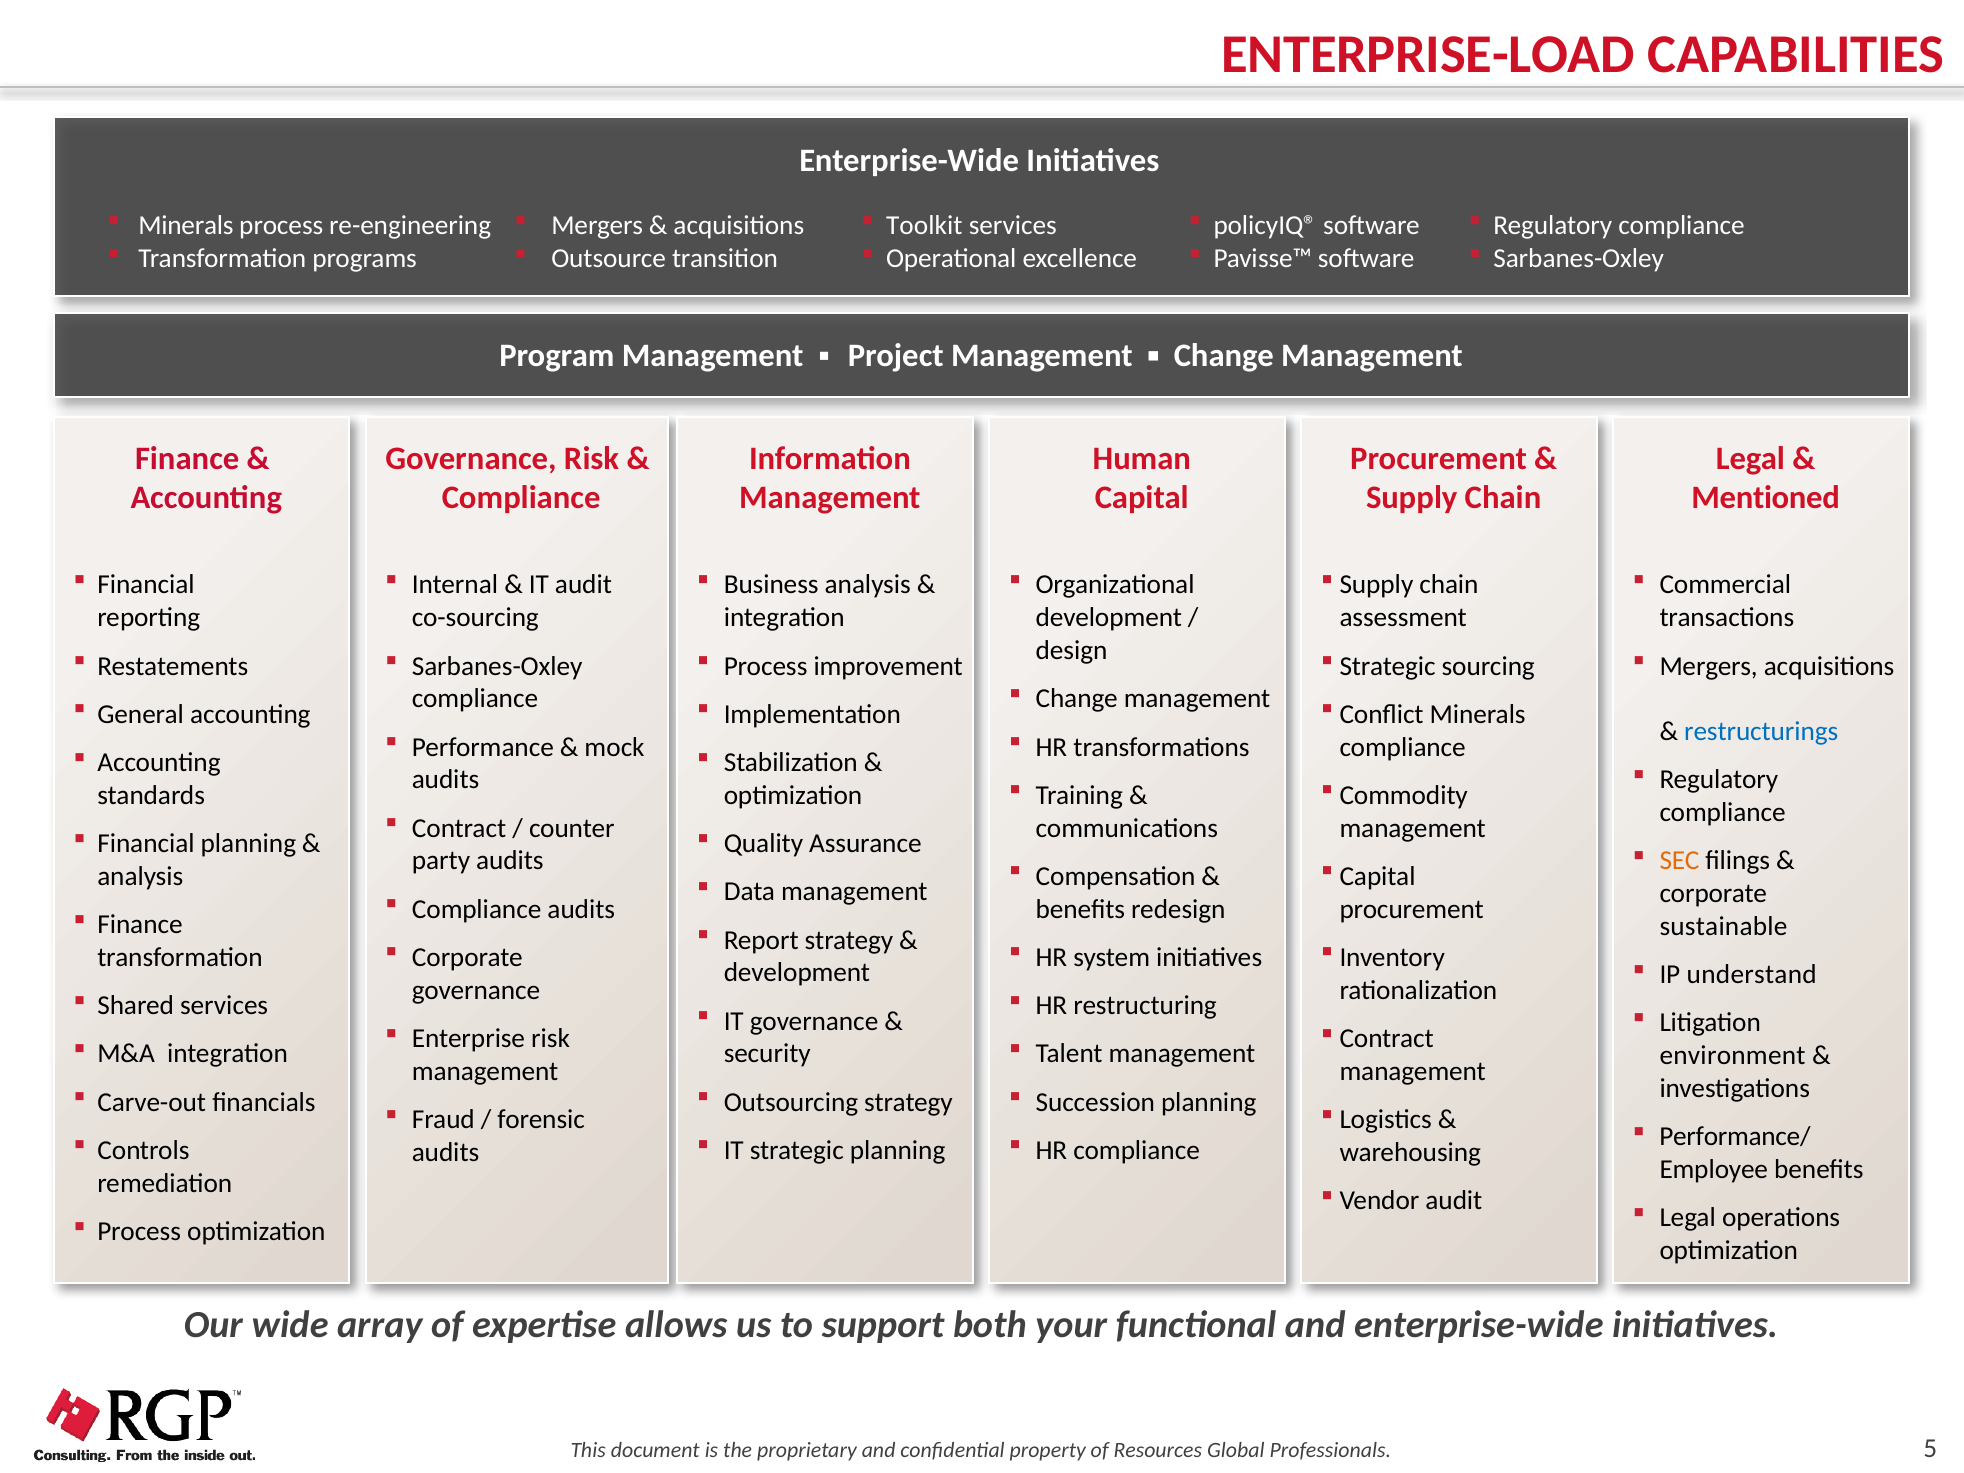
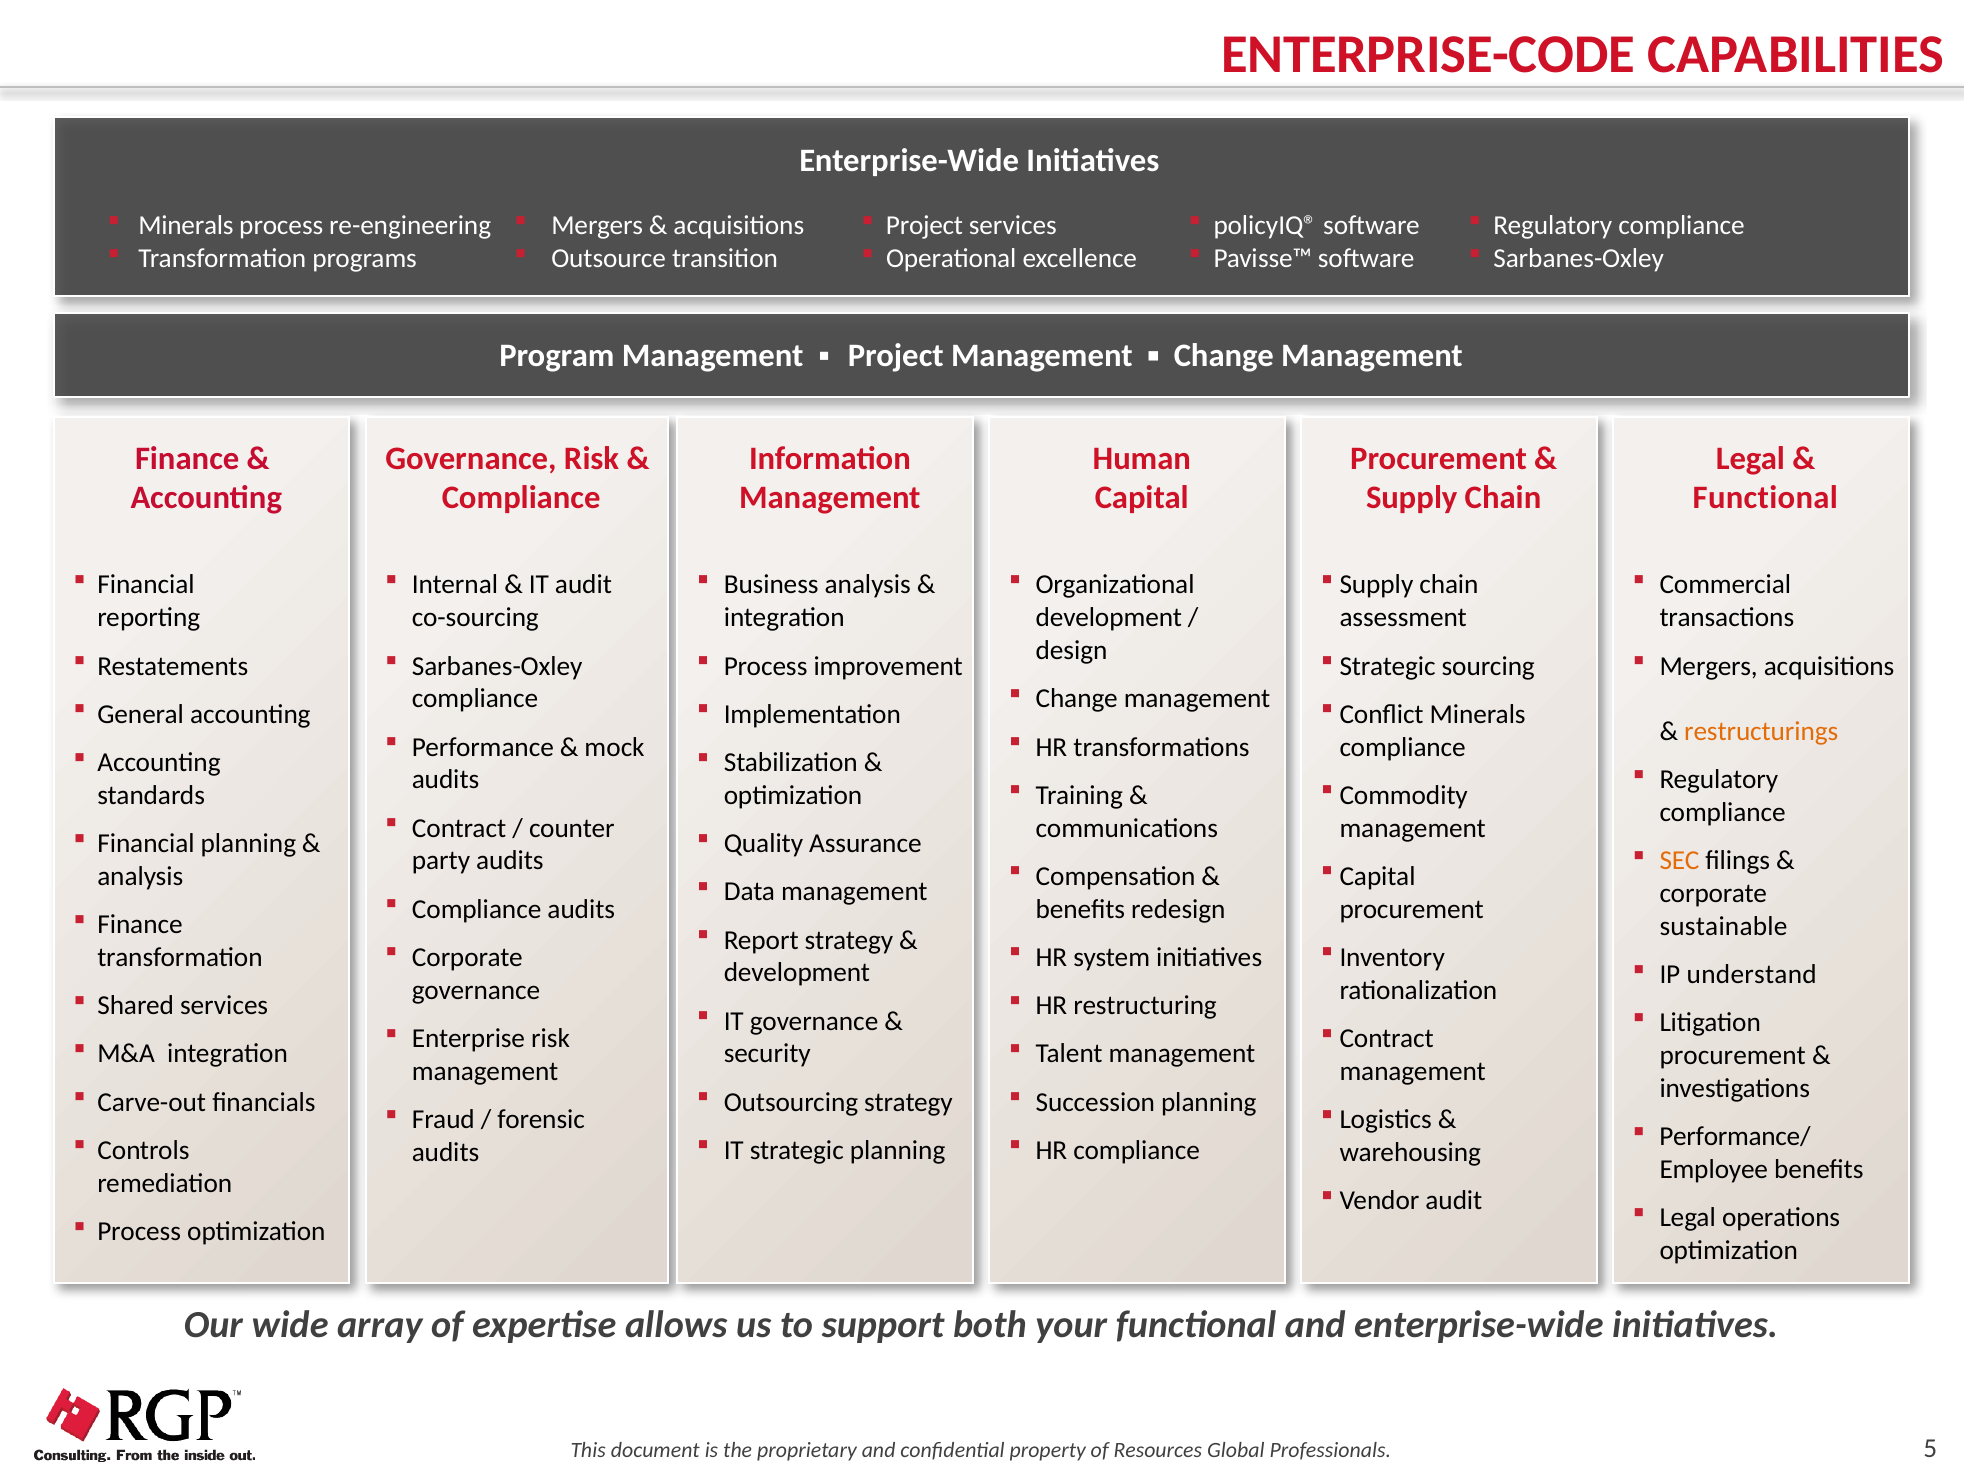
ENTERPRISE-LOAD: ENTERPRISE-LOAD -> ENTERPRISE-CODE
Toolkit at (924, 226): Toolkit -> Project
Mentioned at (1766, 498): Mentioned -> Functional
restructurings colour: blue -> orange
environment at (1733, 1056): environment -> procurement
